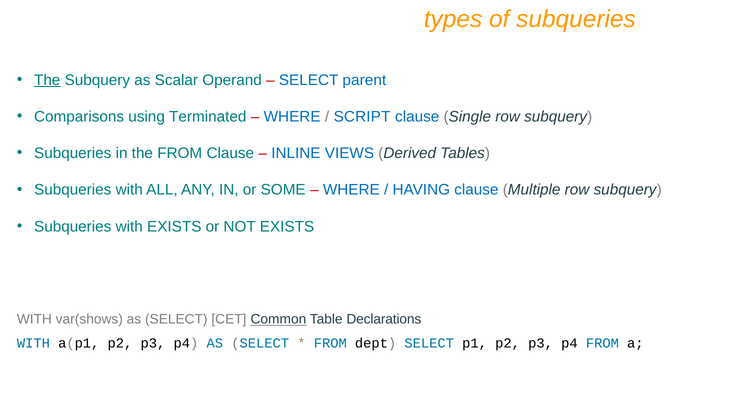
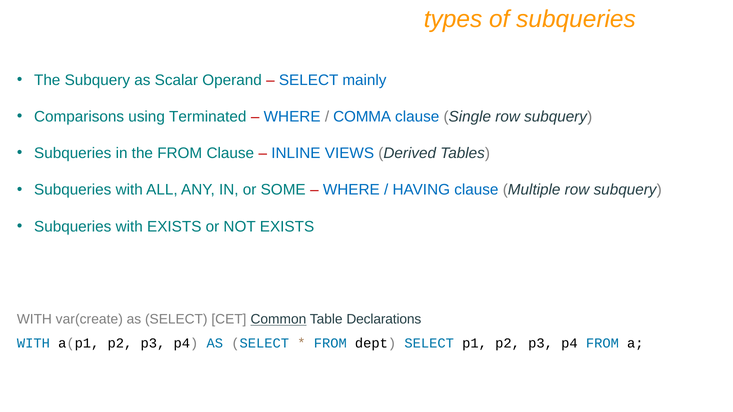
The at (47, 80) underline: present -> none
parent: parent -> mainly
SCRIPT: SCRIPT -> COMMA
var(shows: var(shows -> var(create
